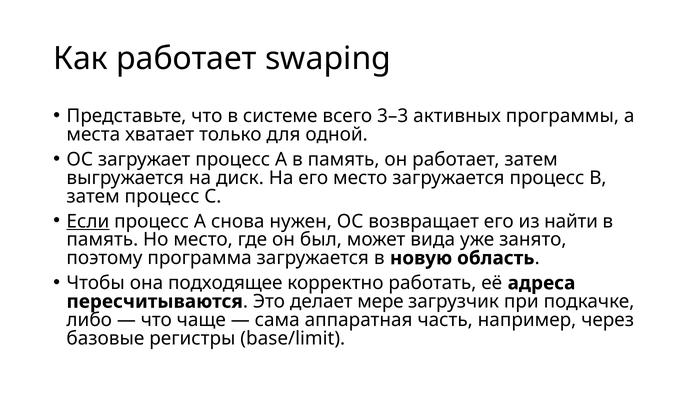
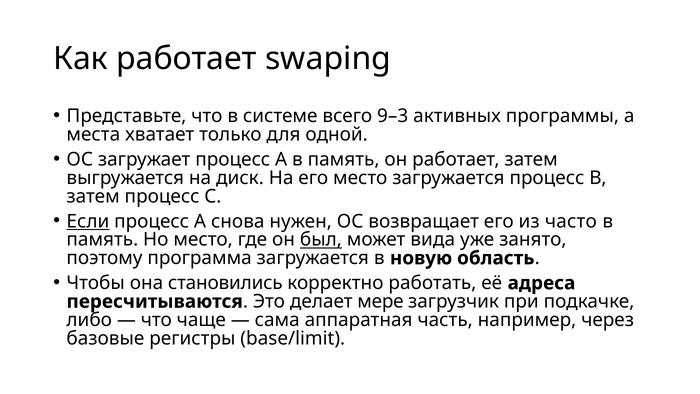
3–3: 3–3 -> 9–3
найти: найти -> часто
был underline: none -> present
подходящее: подходящее -> становились
